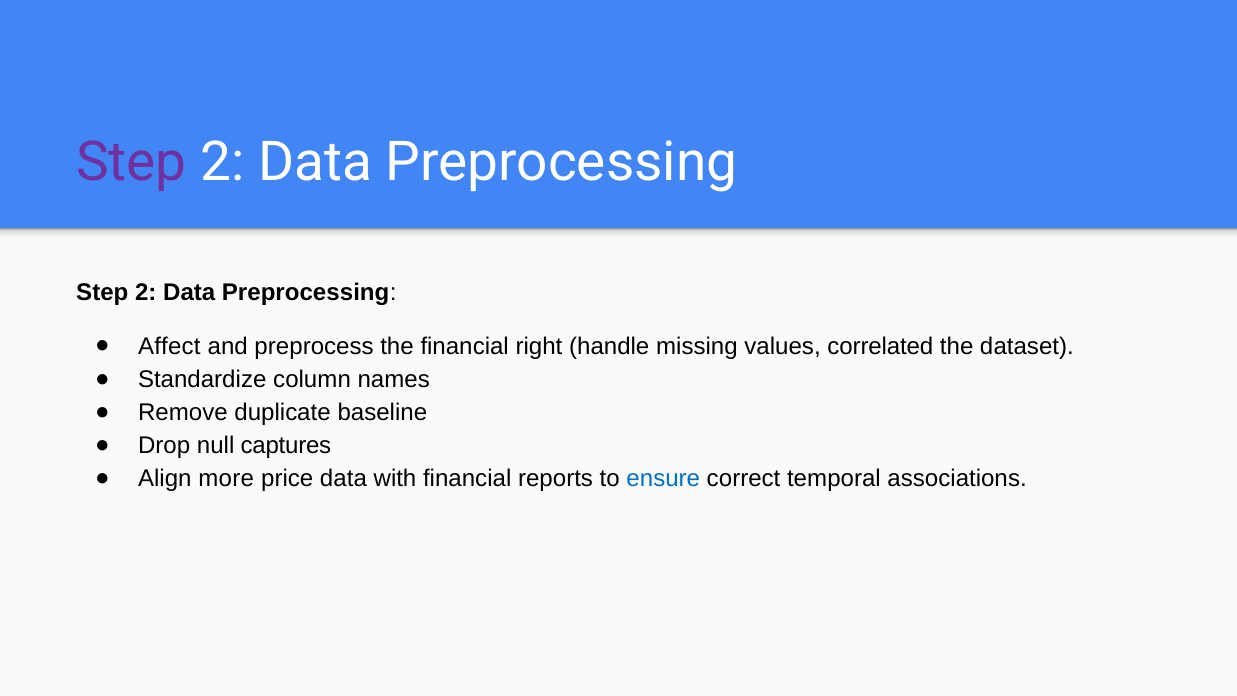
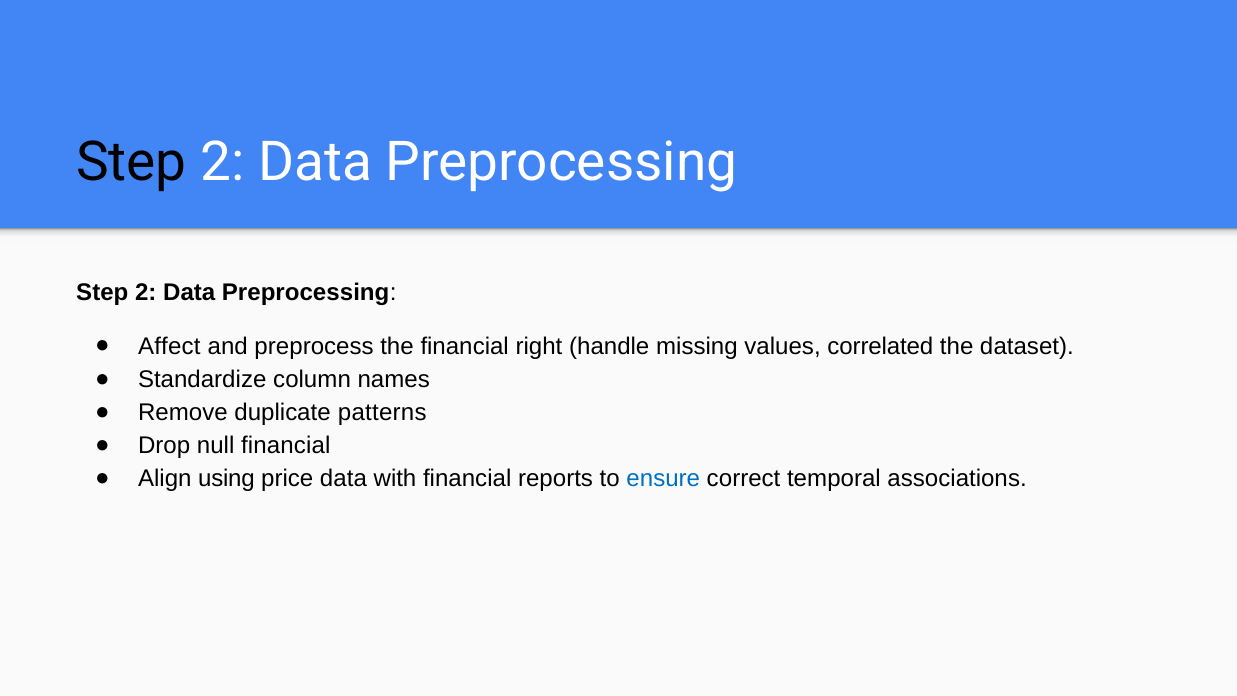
Step at (132, 162) colour: purple -> black
baseline: baseline -> patterns
null captures: captures -> financial
more: more -> using
